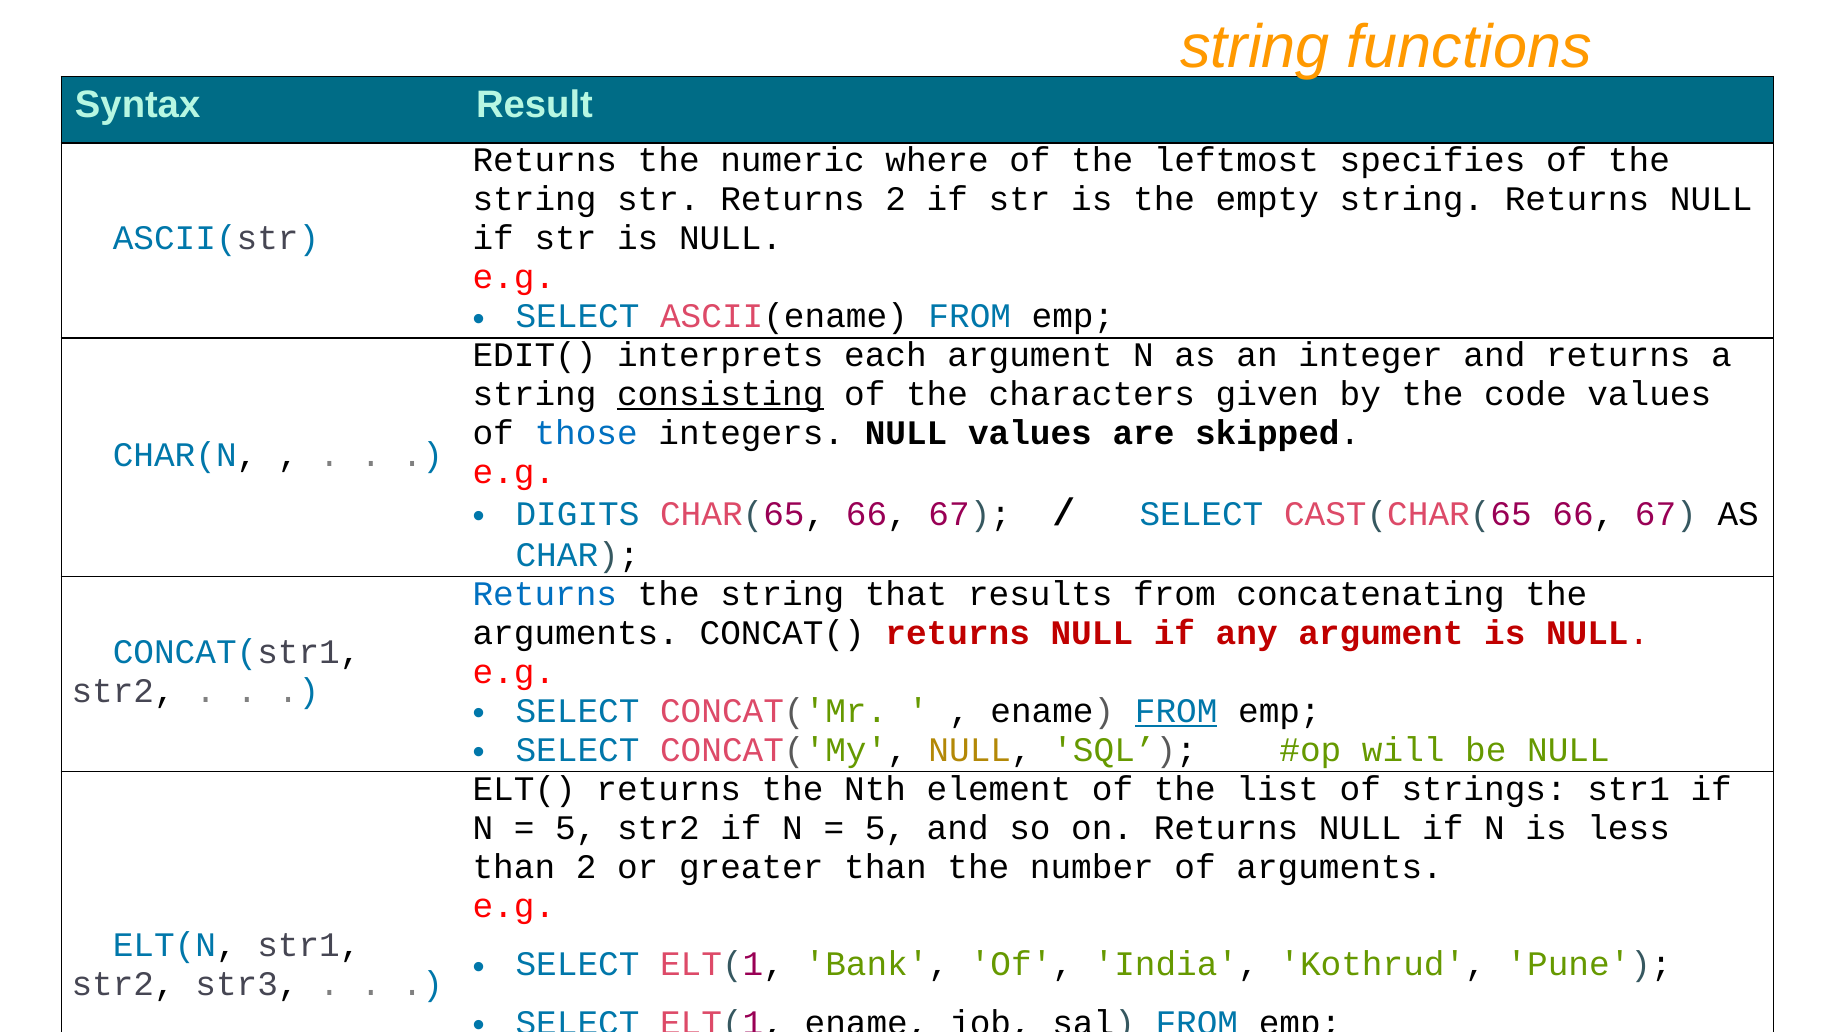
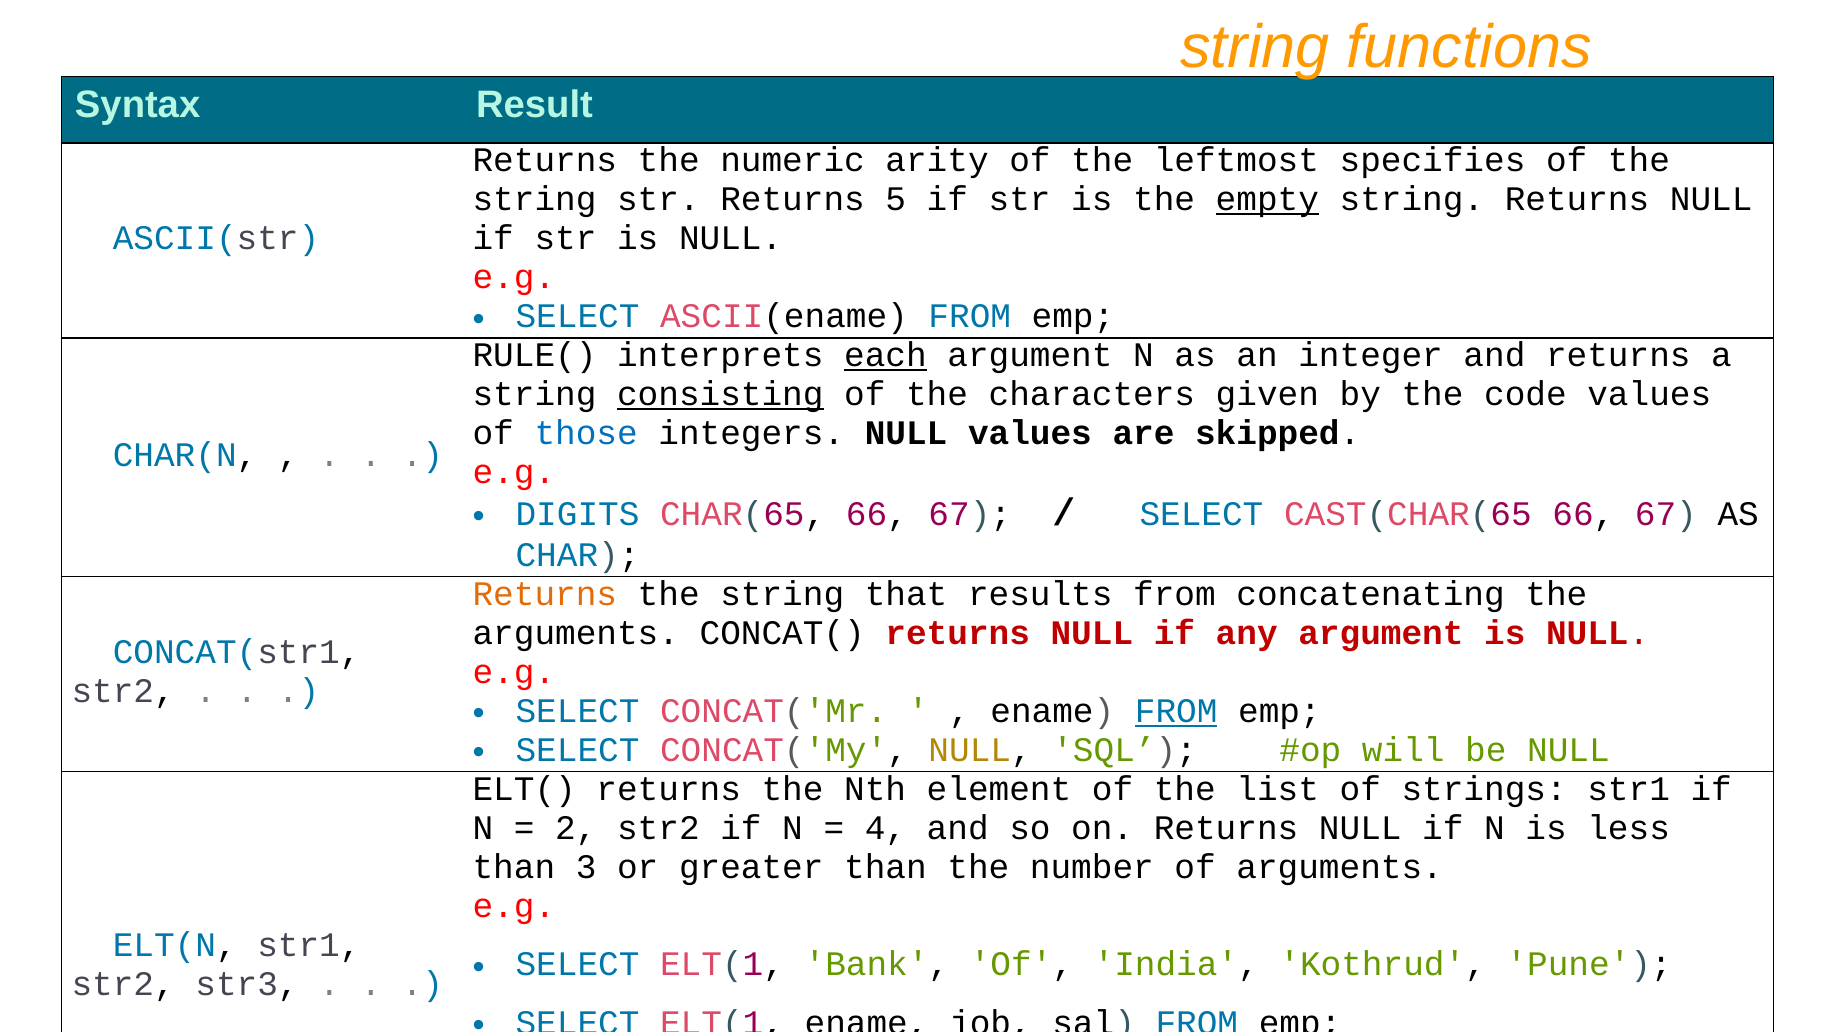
where: where -> arity
Returns 2: 2 -> 5
empty underline: none -> present
EDIT(: EDIT( -> RULE(
each underline: none -> present
Returns at (545, 594) colour: blue -> orange
5 at (576, 828): 5 -> 2
5 at (885, 828): 5 -> 4
than 2: 2 -> 3
